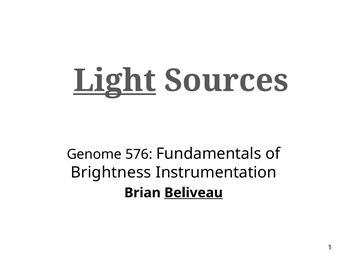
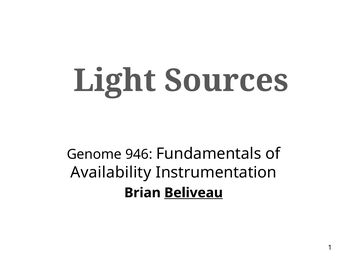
Light underline: present -> none
576: 576 -> 946
Brightness: Brightness -> Availability
